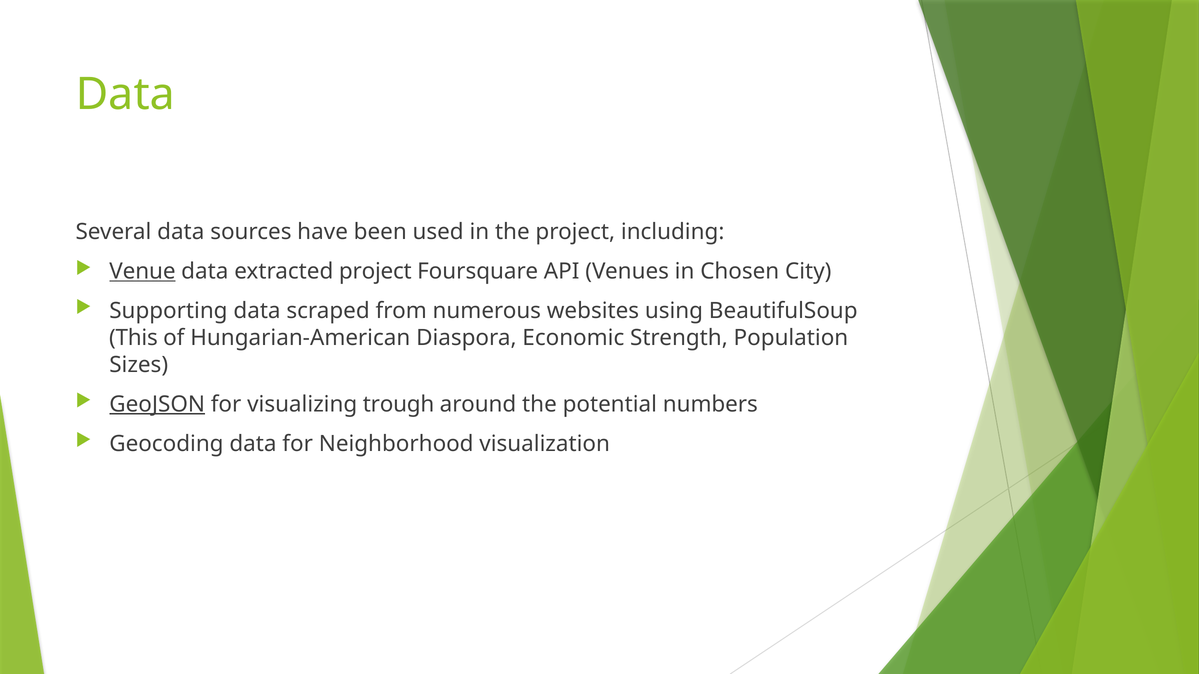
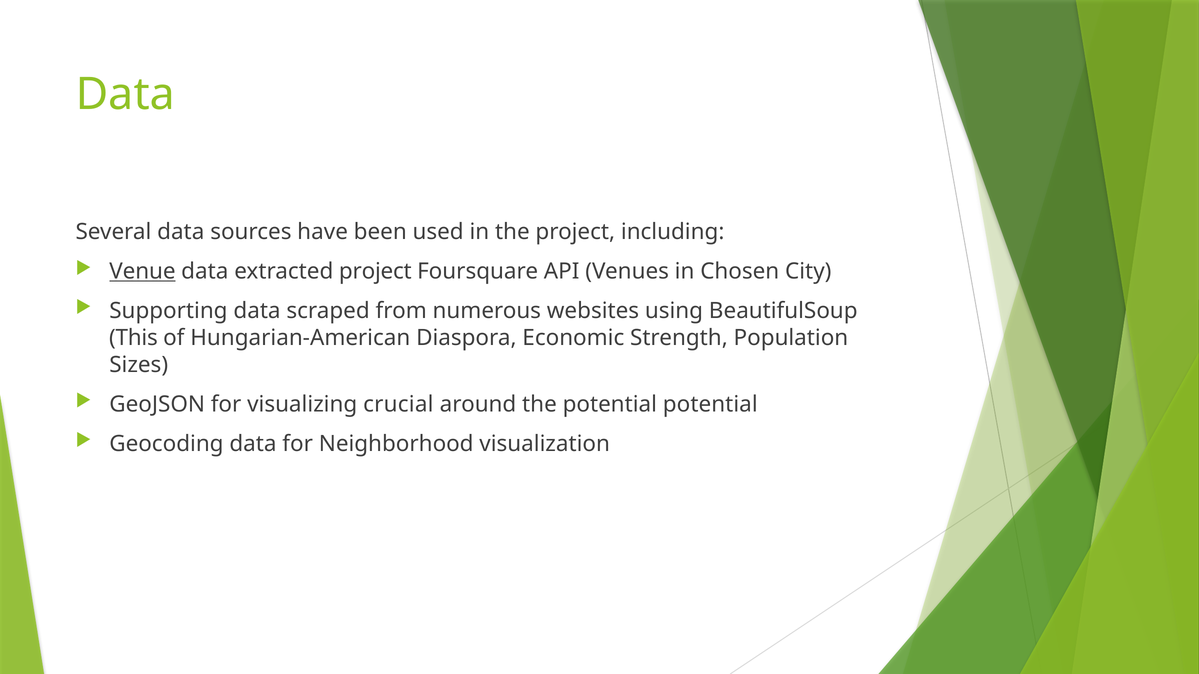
GeoJSON underline: present -> none
trough: trough -> crucial
potential numbers: numbers -> potential
